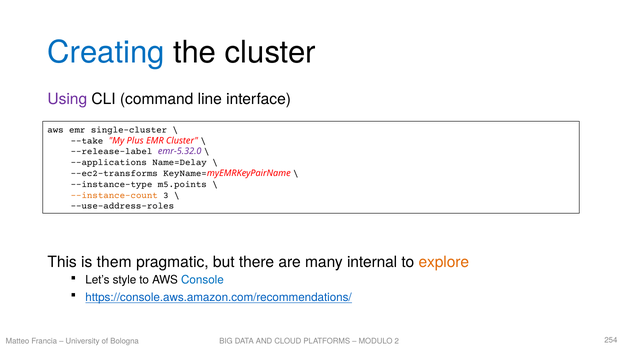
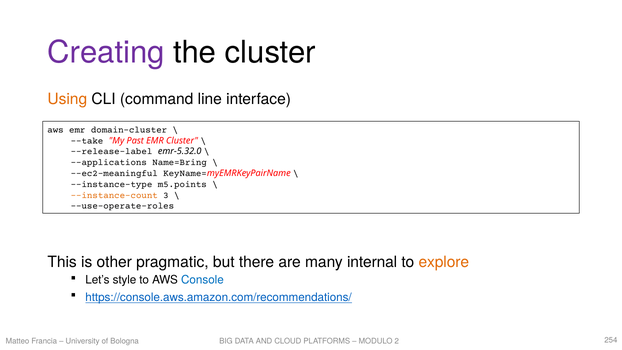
Creating colour: blue -> purple
Using colour: purple -> orange
single-cluster: single-cluster -> domain-cluster
Plus: Plus -> Past
emr-5.32.0 colour: purple -> black
Name=Delay: Name=Delay -> Name=Bring
--ec2-transforms: --ec2-transforms -> --ec2-meaningful
--use-address-roles: --use-address-roles -> --use-operate-roles
them: them -> other
